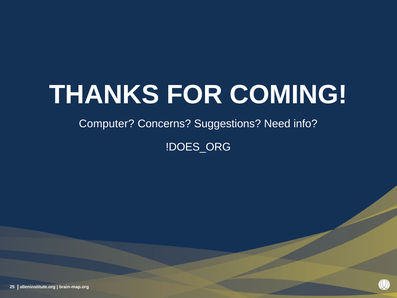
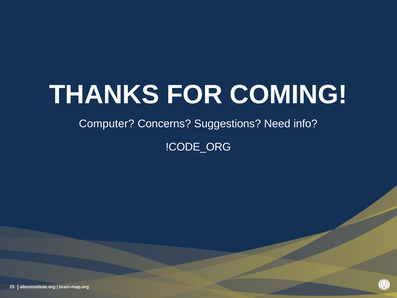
!DOES_ORG: !DOES_ORG -> !CODE_ORG
